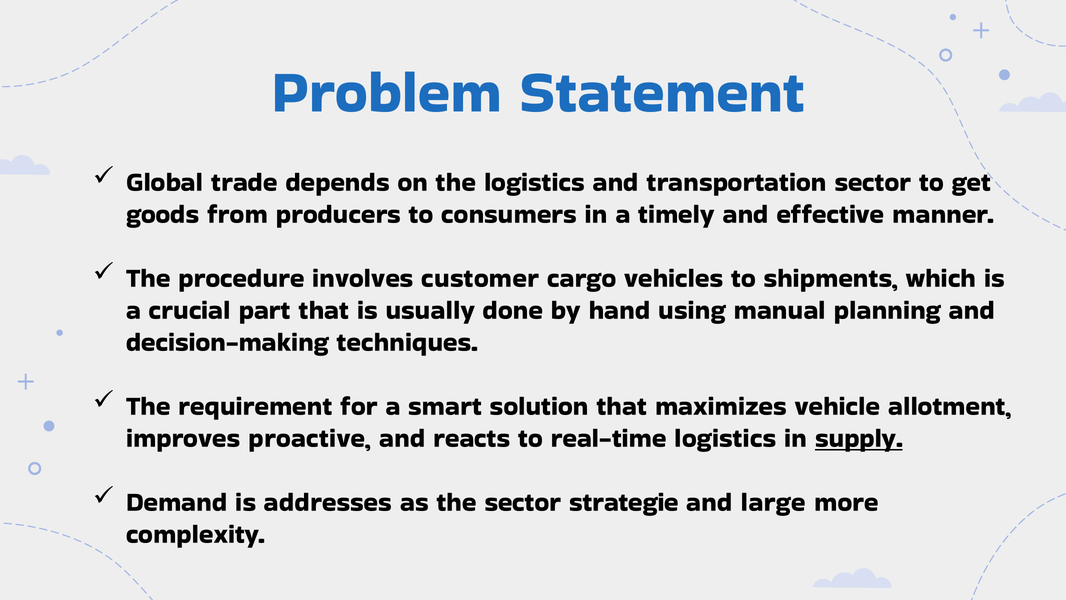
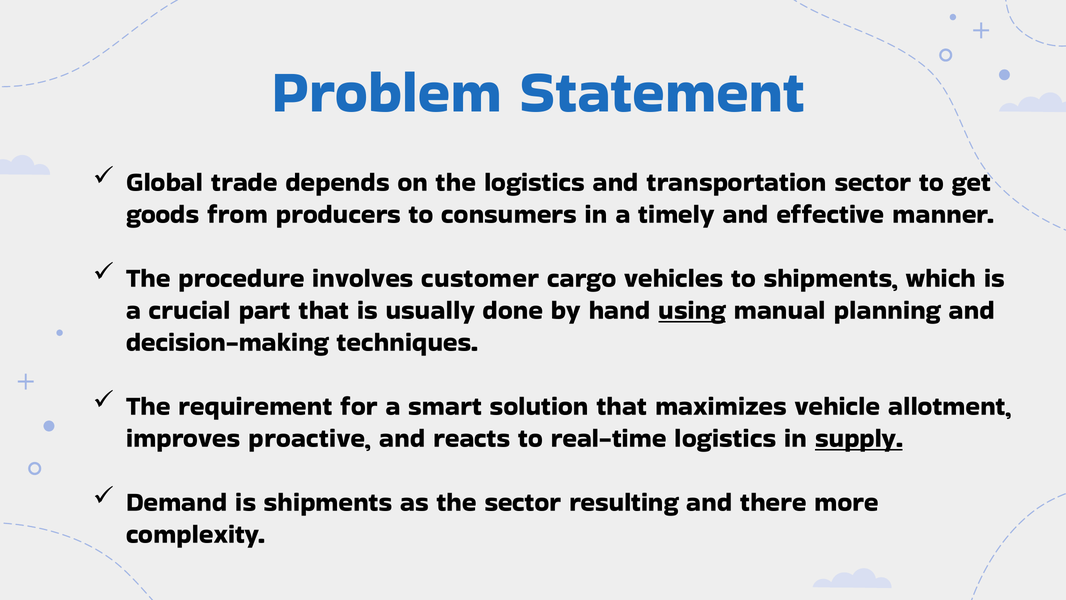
using underline: none -> present
is addresses: addresses -> shipments
strategie: strategie -> resulting
large: large -> there
